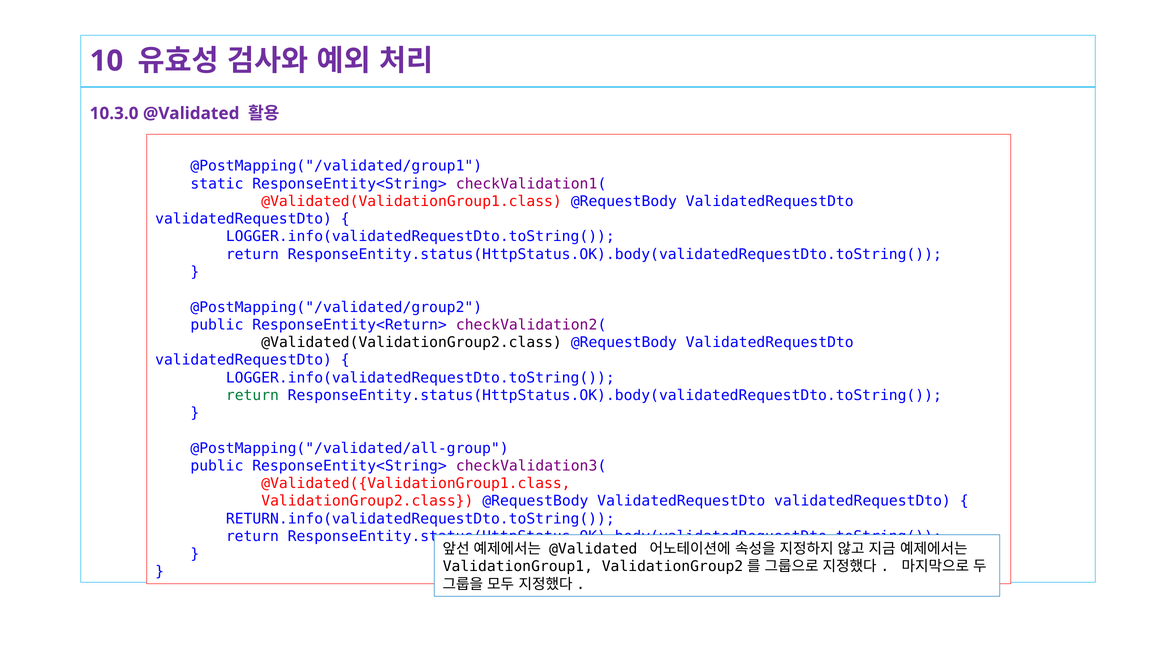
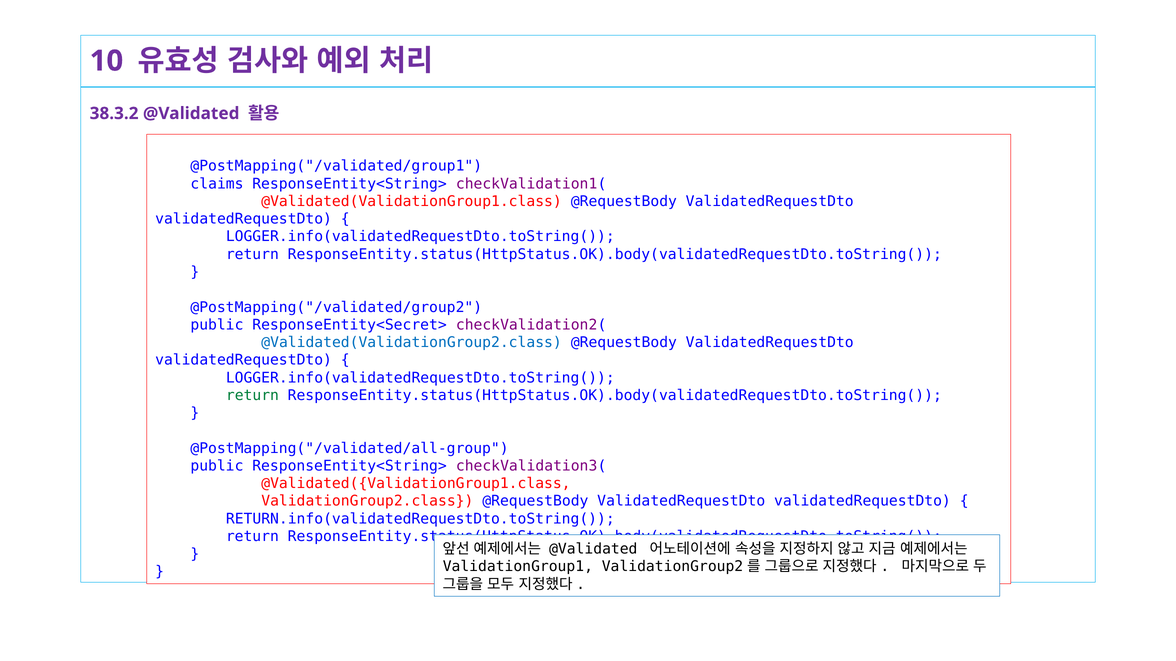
10.3.0: 10.3.0 -> 38.3.2
static: static -> claims
ResponseEntity<Return>: ResponseEntity<Return> -> ResponseEntity<Secret>
@Validated(ValidationGroup2.class colour: black -> blue
